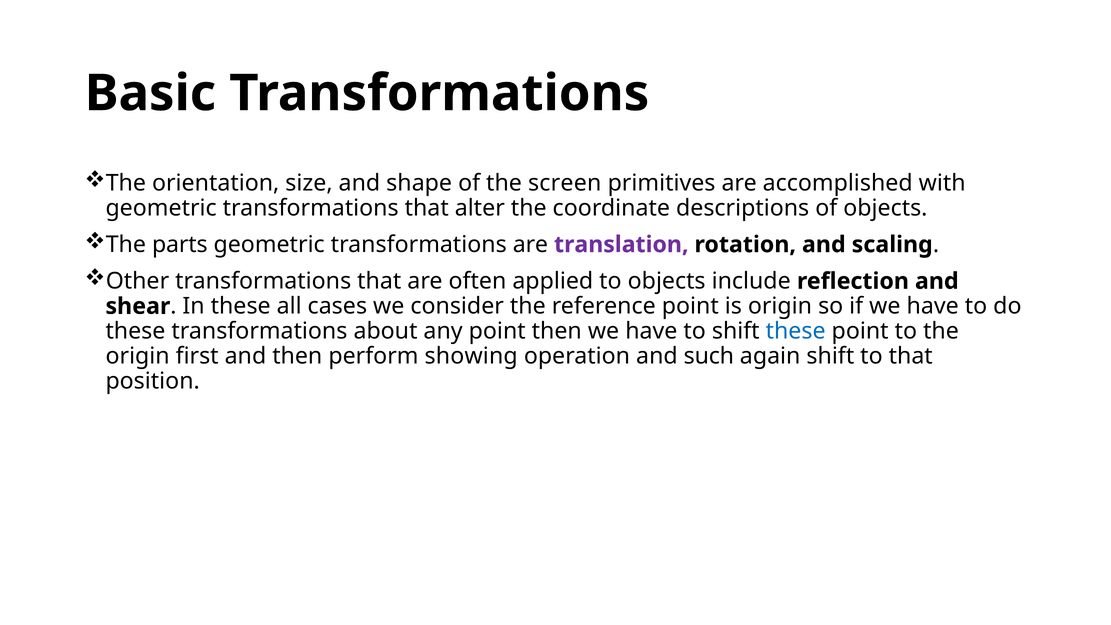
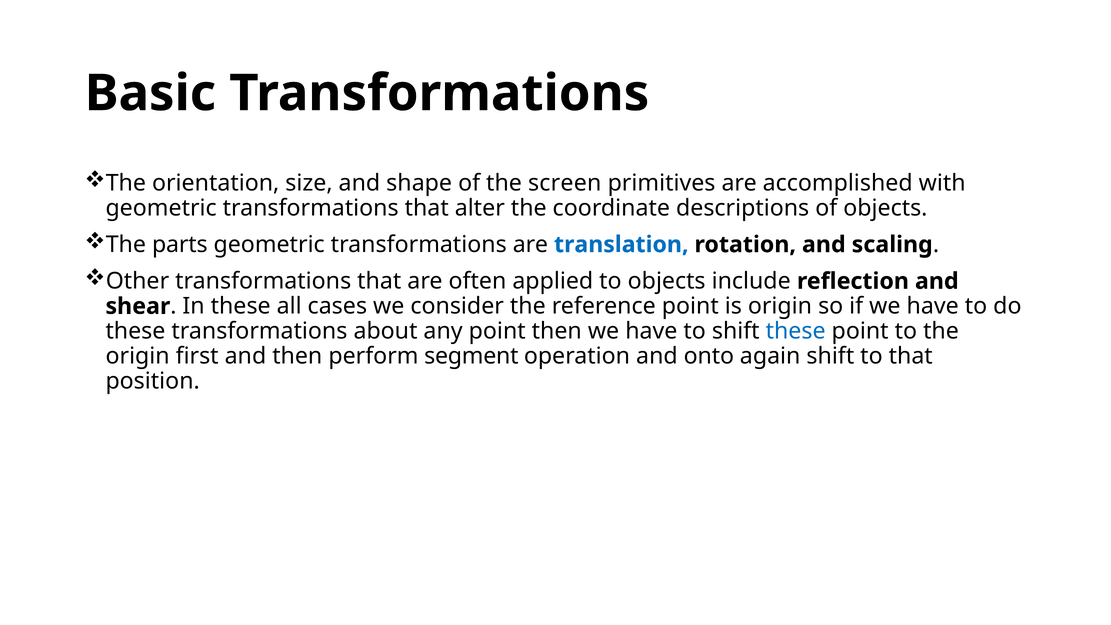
translation colour: purple -> blue
showing: showing -> segment
such: such -> onto
